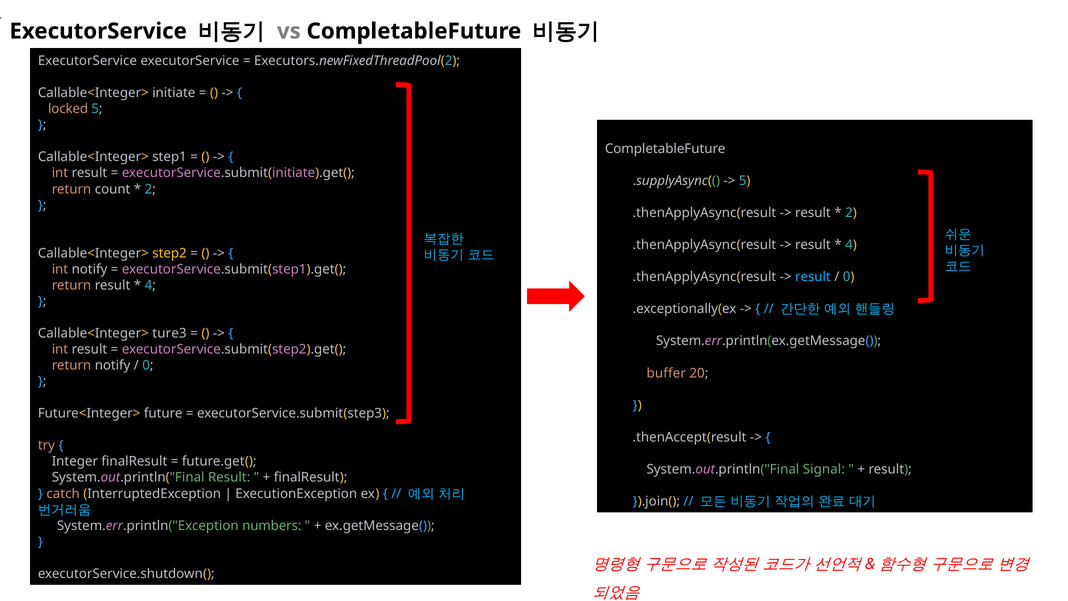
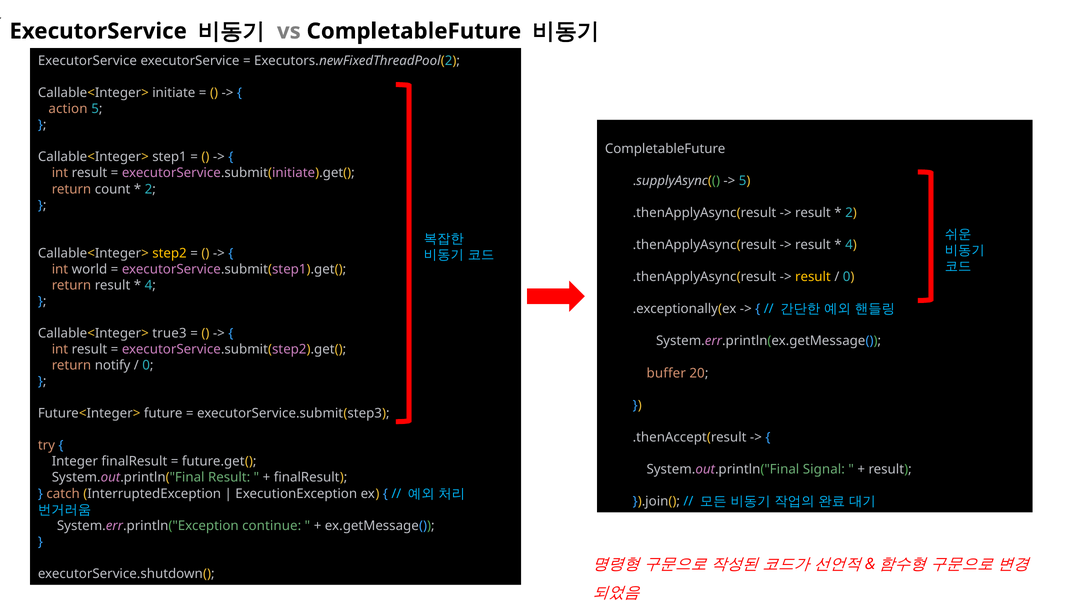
locked: locked -> action
int notify: notify -> world
result at (813, 277) colour: light blue -> yellow
ture3: ture3 -> true3
numbers: numbers -> continue
